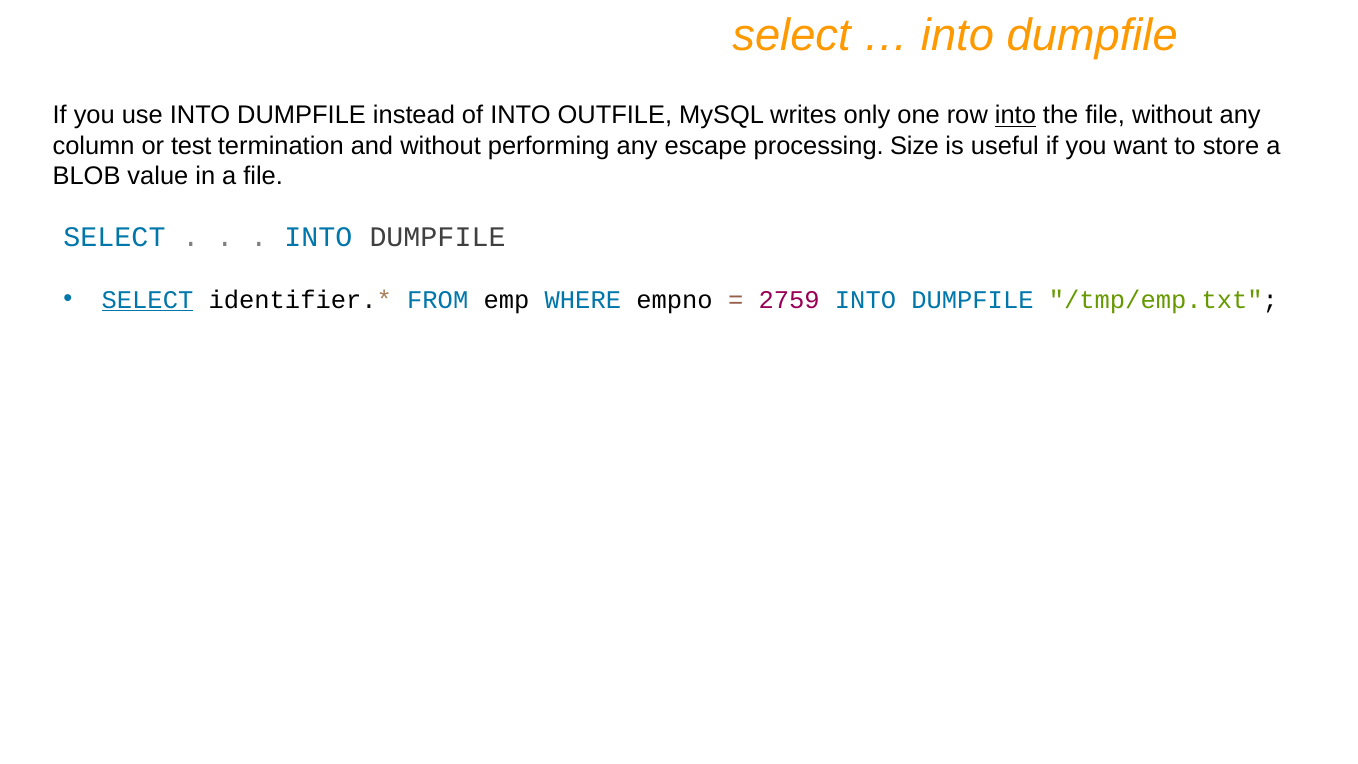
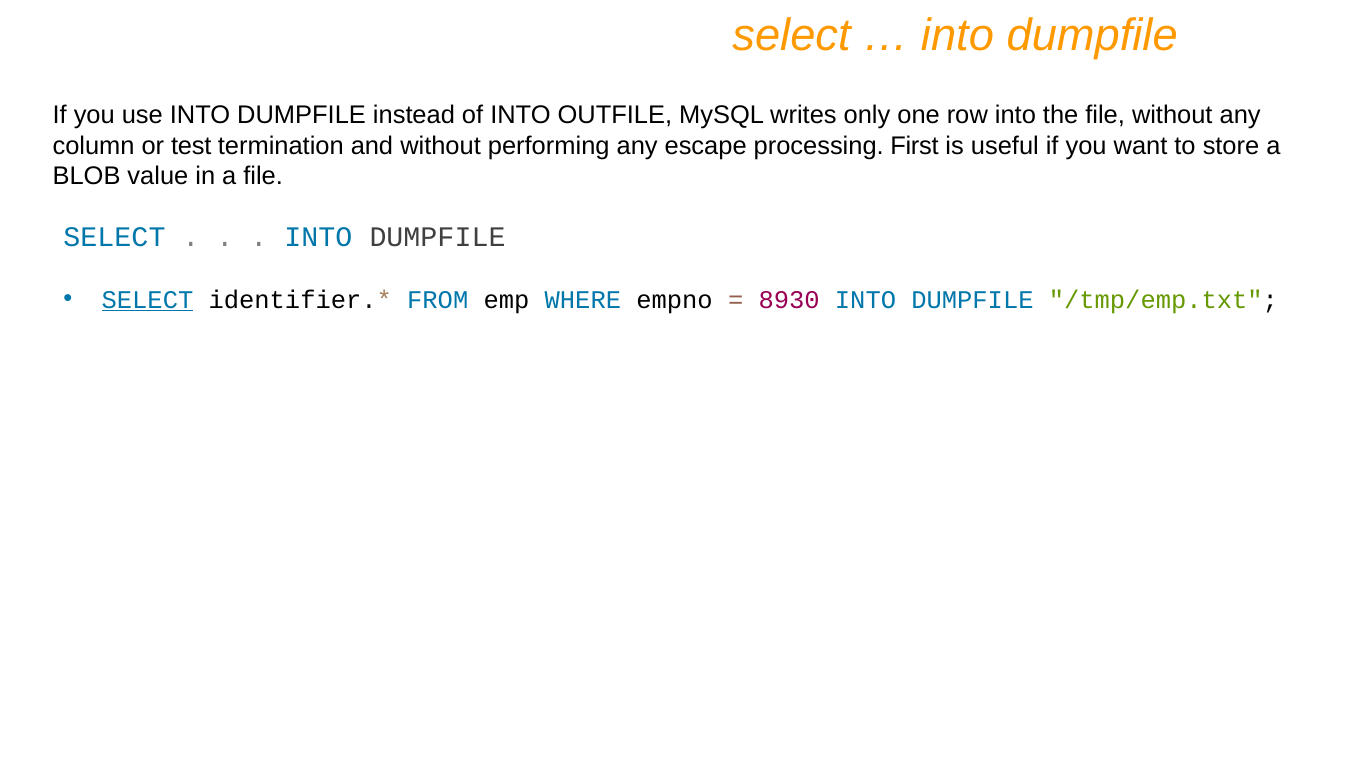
into at (1015, 115) underline: present -> none
Size: Size -> First
2759: 2759 -> 8930
